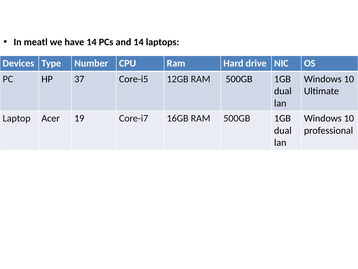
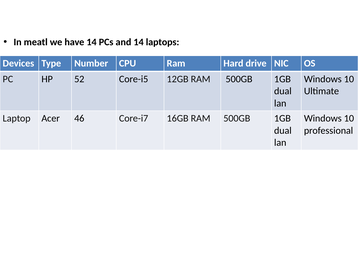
37: 37 -> 52
19: 19 -> 46
